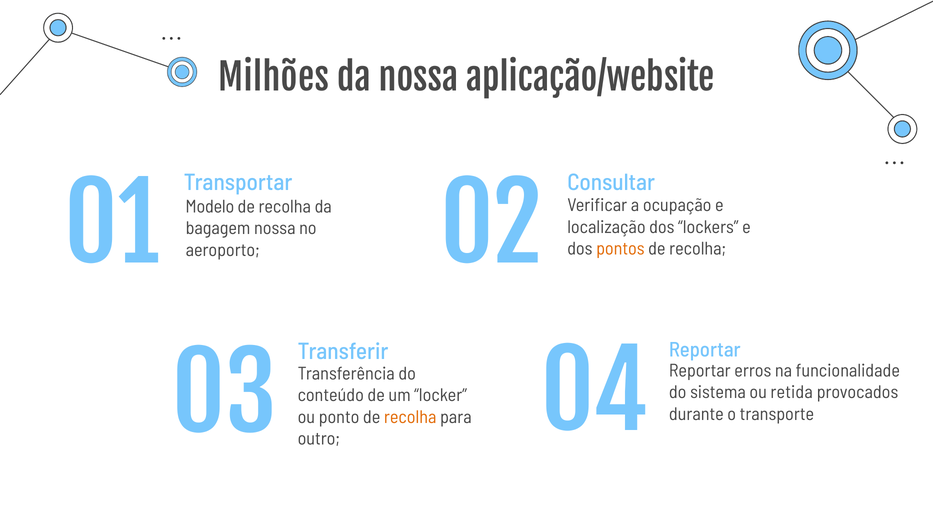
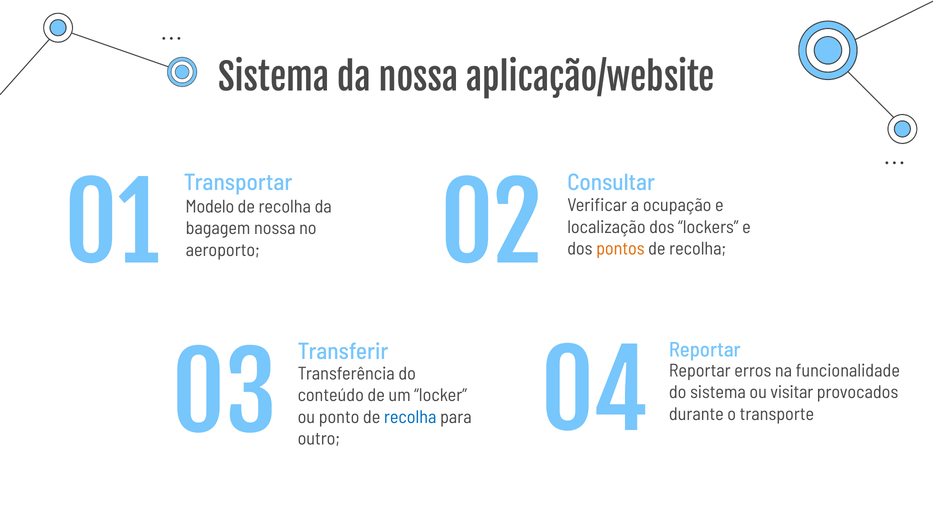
Milhões at (274, 79): Milhões -> Sistema
retida: retida -> visitar
recolha at (410, 417) colour: orange -> blue
